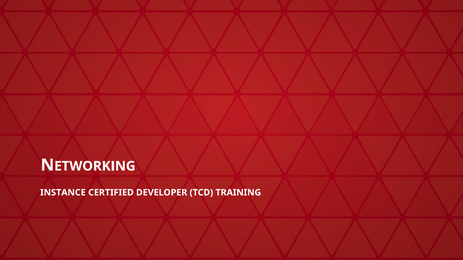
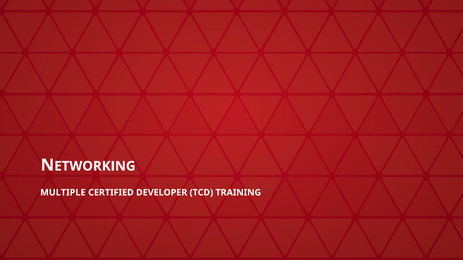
INSTANCE: INSTANCE -> MULTIPLE
